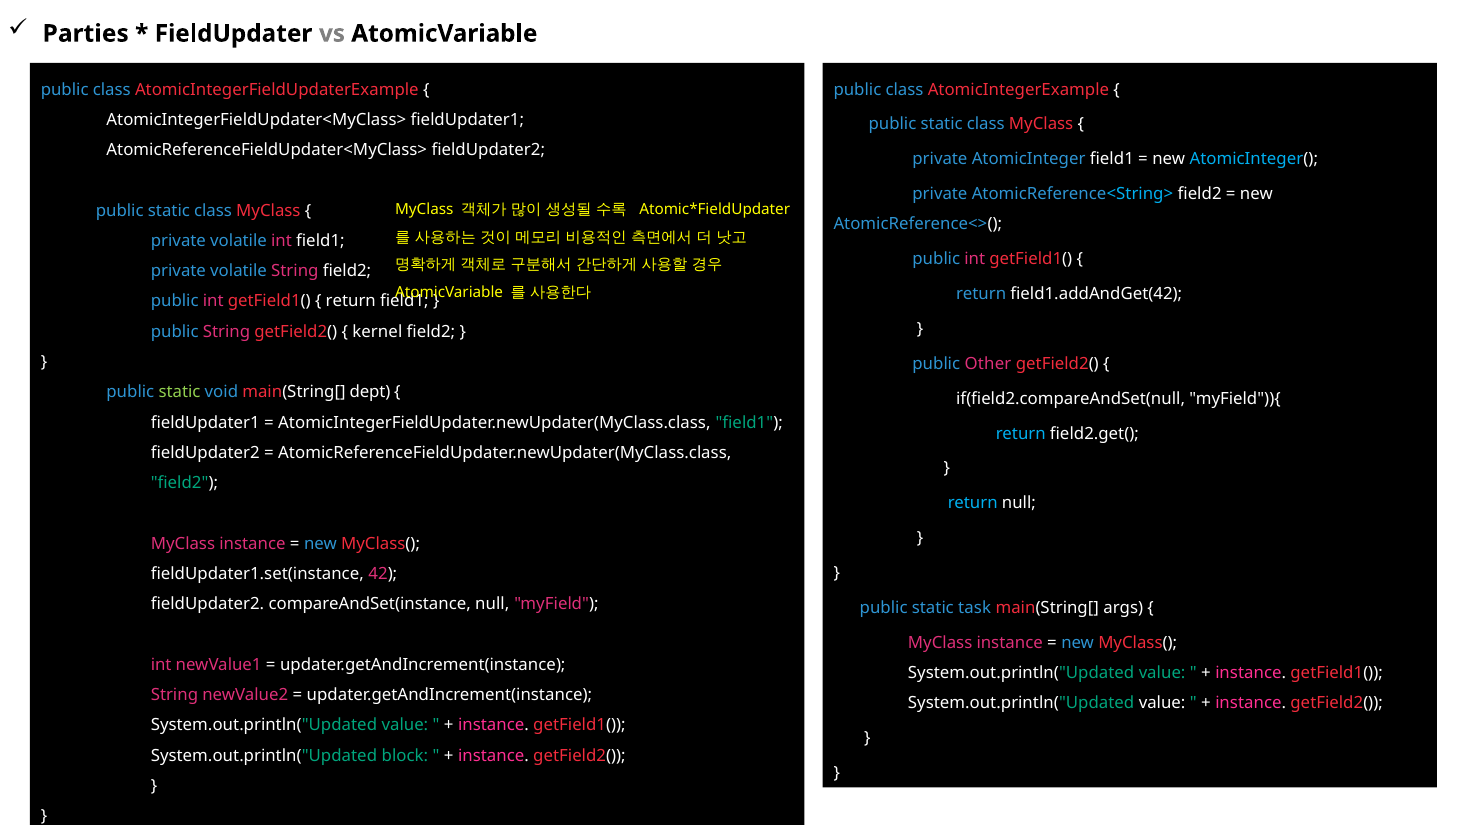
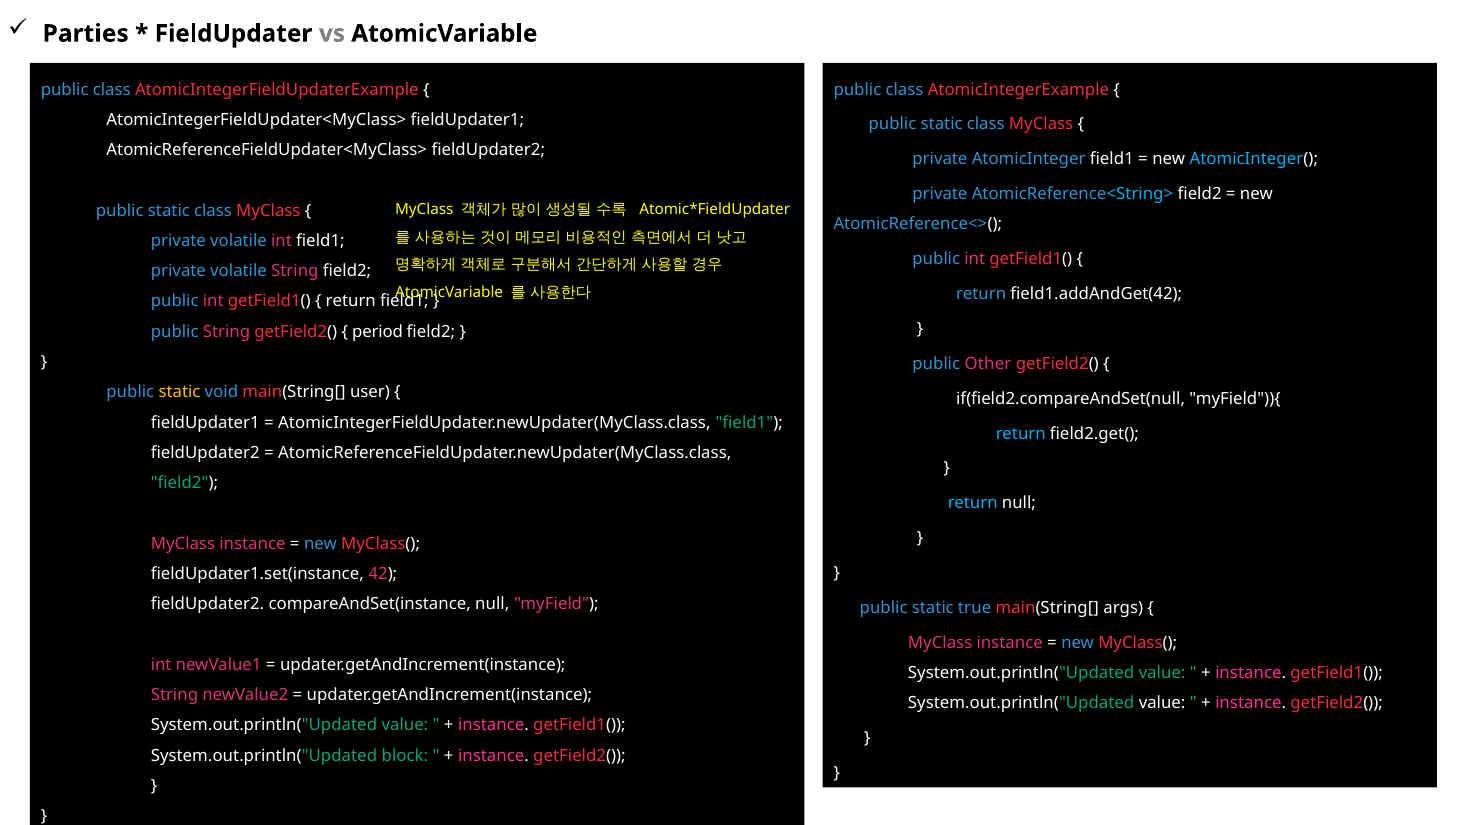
kernel: kernel -> period
static at (180, 392) colour: light green -> yellow
dept: dept -> user
task: task -> true
